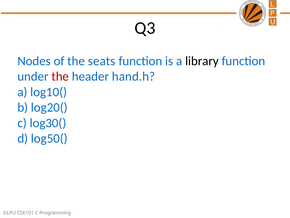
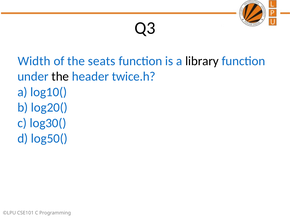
Nodes: Nodes -> Width
the at (60, 76) colour: red -> black
hand.h: hand.h -> twice.h
